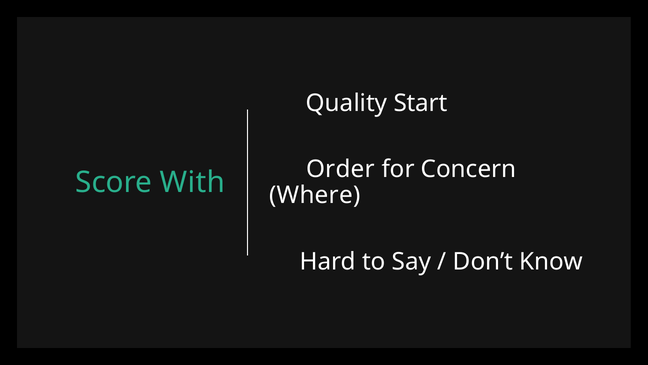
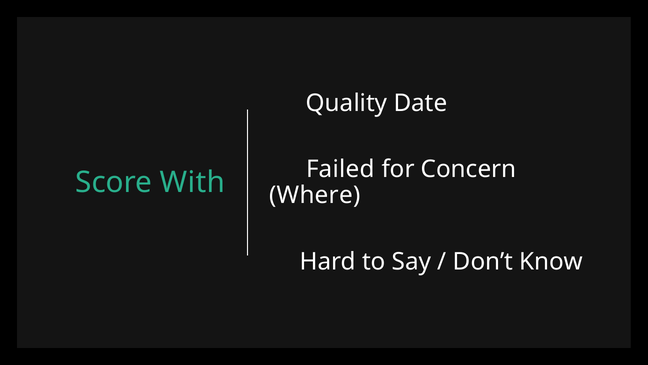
Start: Start -> Date
Order: Order -> Failed
